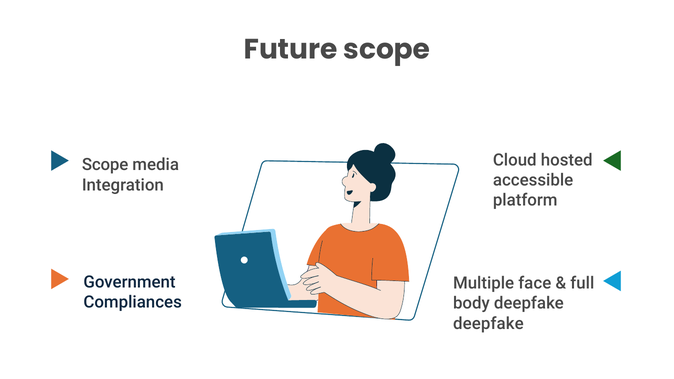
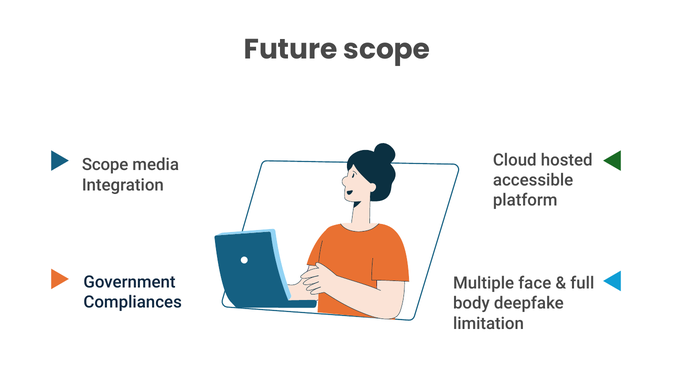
deepfake at (488, 324): deepfake -> limitation
